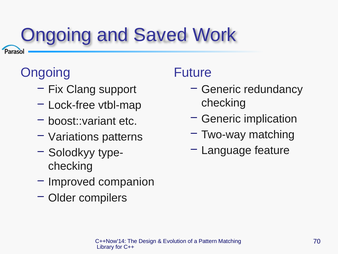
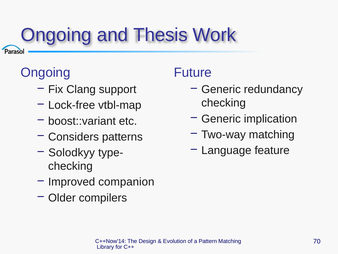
Saved: Saved -> Thesis
Variations: Variations -> Considers
